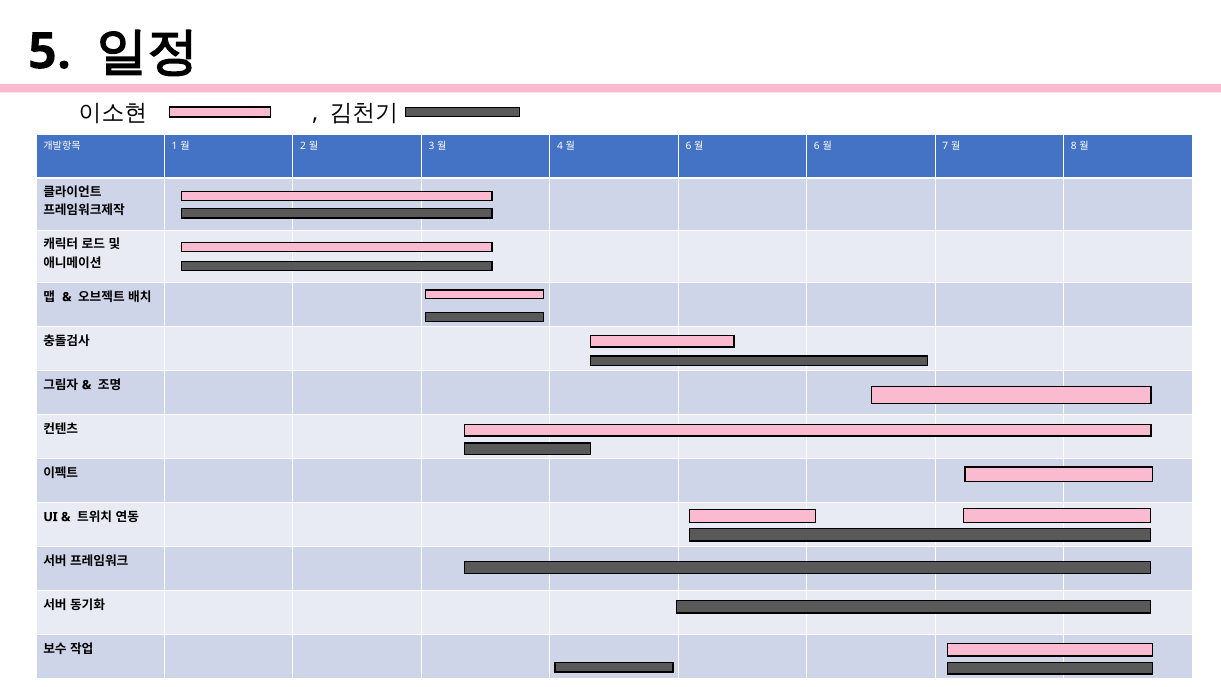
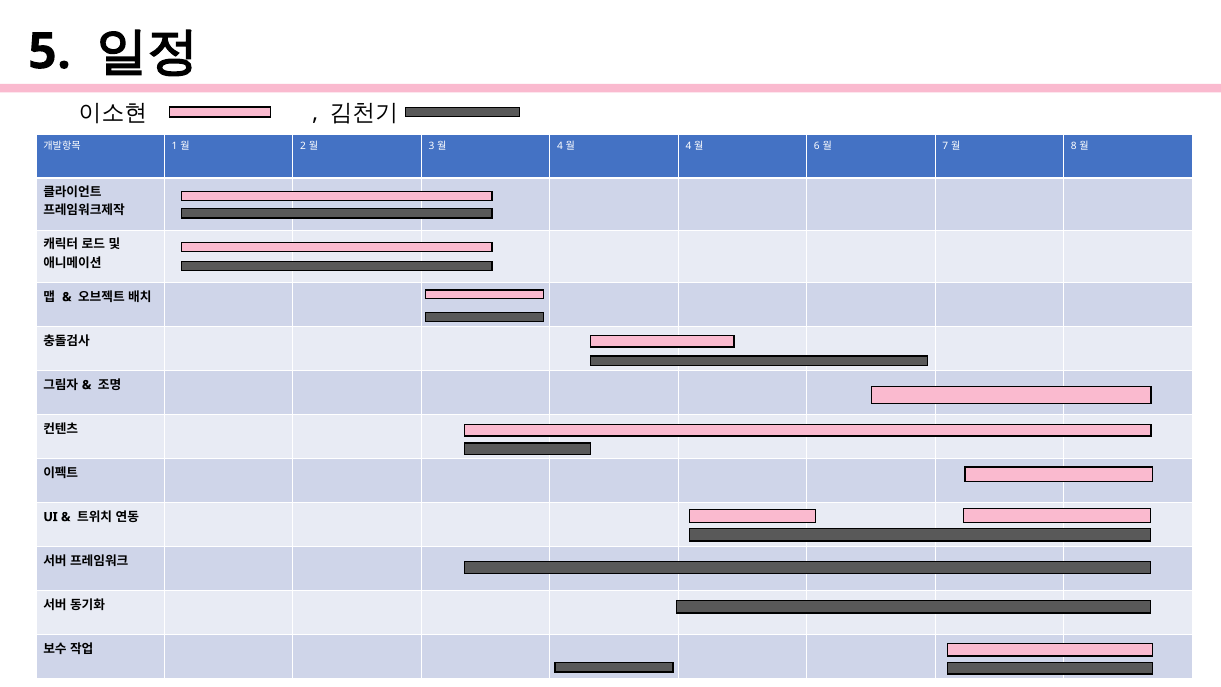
6 at (688, 146): 6 -> 4
